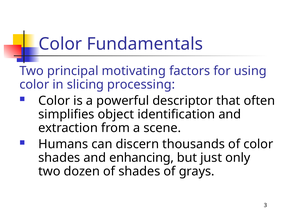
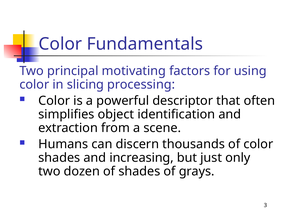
enhancing: enhancing -> increasing
